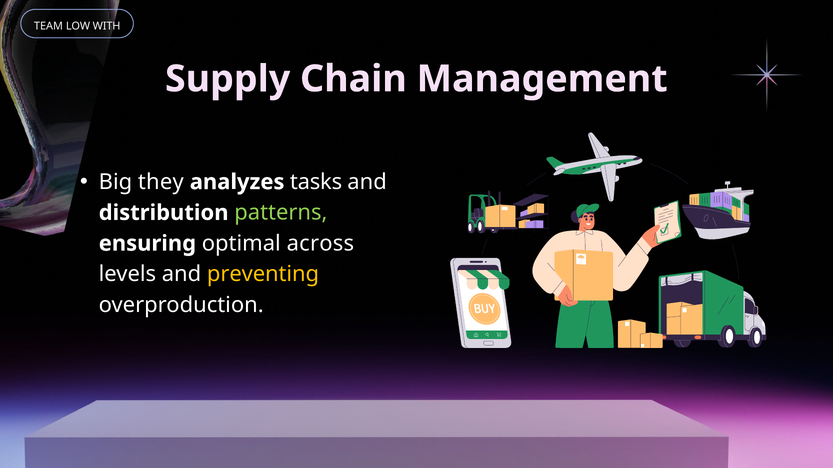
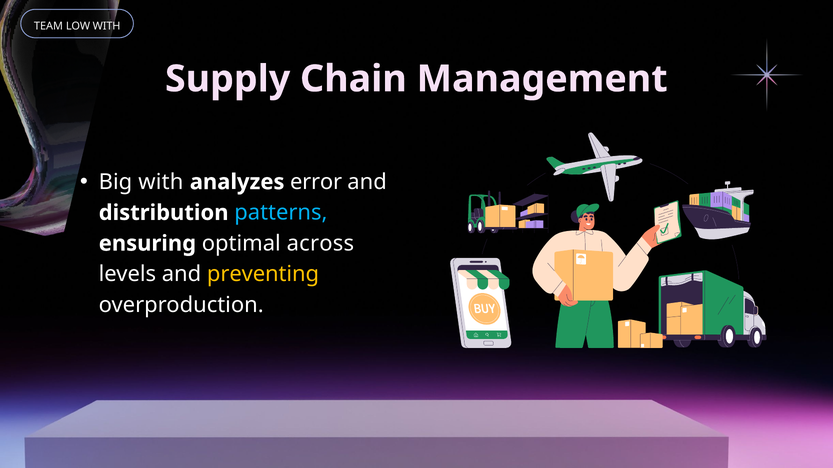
Big they: they -> with
tasks: tasks -> error
patterns colour: light green -> light blue
